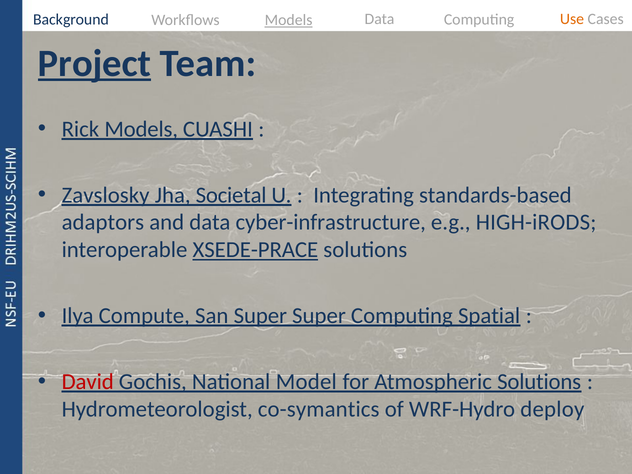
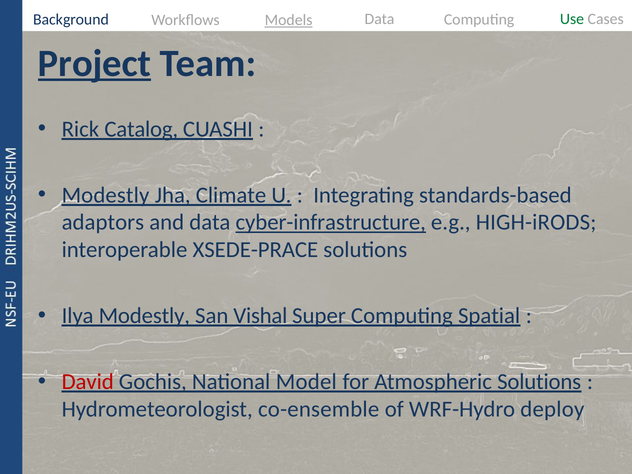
Use colour: orange -> green
Rick Models: Models -> Catalog
Zavslosky at (106, 195): Zavslosky -> Modestly
Societal: Societal -> Climate
cyber-infrastructure underline: none -> present
XSEDE-PRACE underline: present -> none
Ilya Compute: Compute -> Modestly
San Super: Super -> Vishal
co-symantics: co-symantics -> co-ensemble
